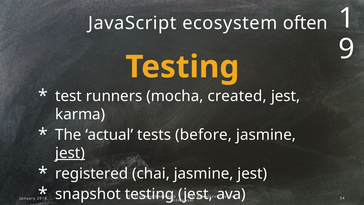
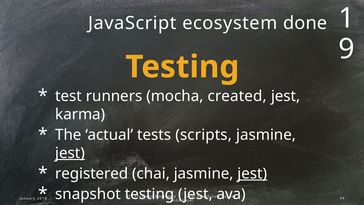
often: often -> done
before: before -> scripts
jest at (252, 173) underline: none -> present
